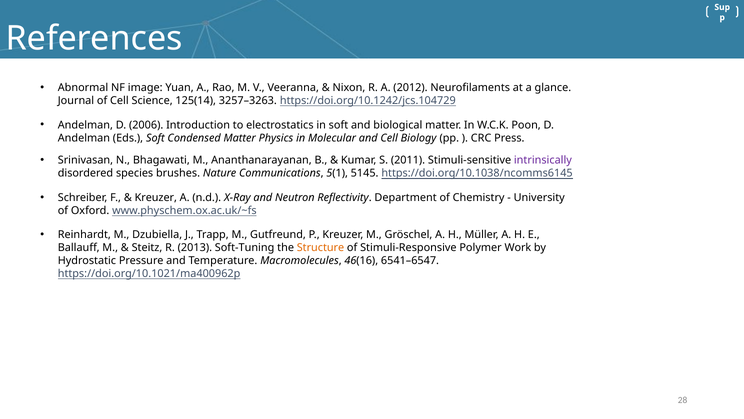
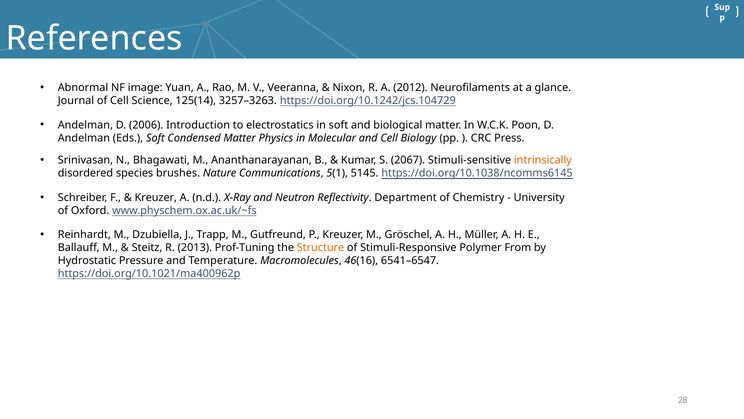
2011: 2011 -> 2067
intrinsically colour: purple -> orange
Soft-Tuning: Soft-Tuning -> Prof-Tuning
Work: Work -> From
